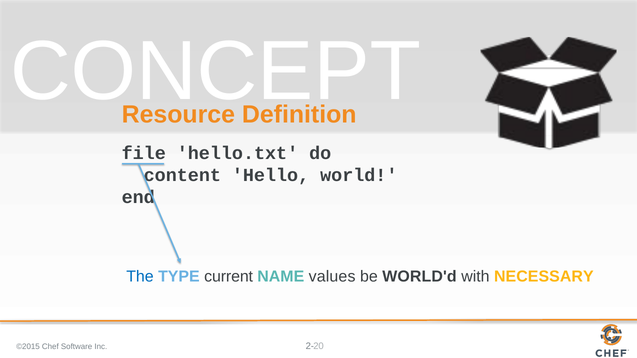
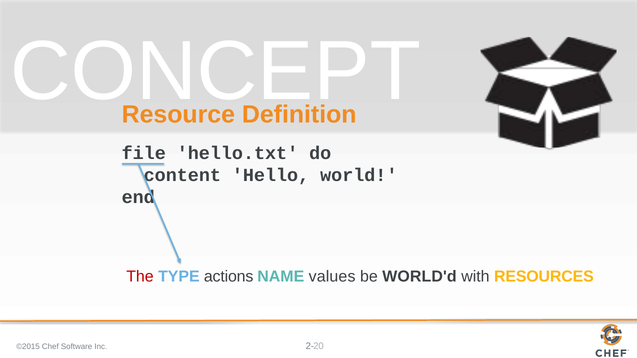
The colour: blue -> red
current: current -> actions
NECESSARY: NECESSARY -> RESOURCES
